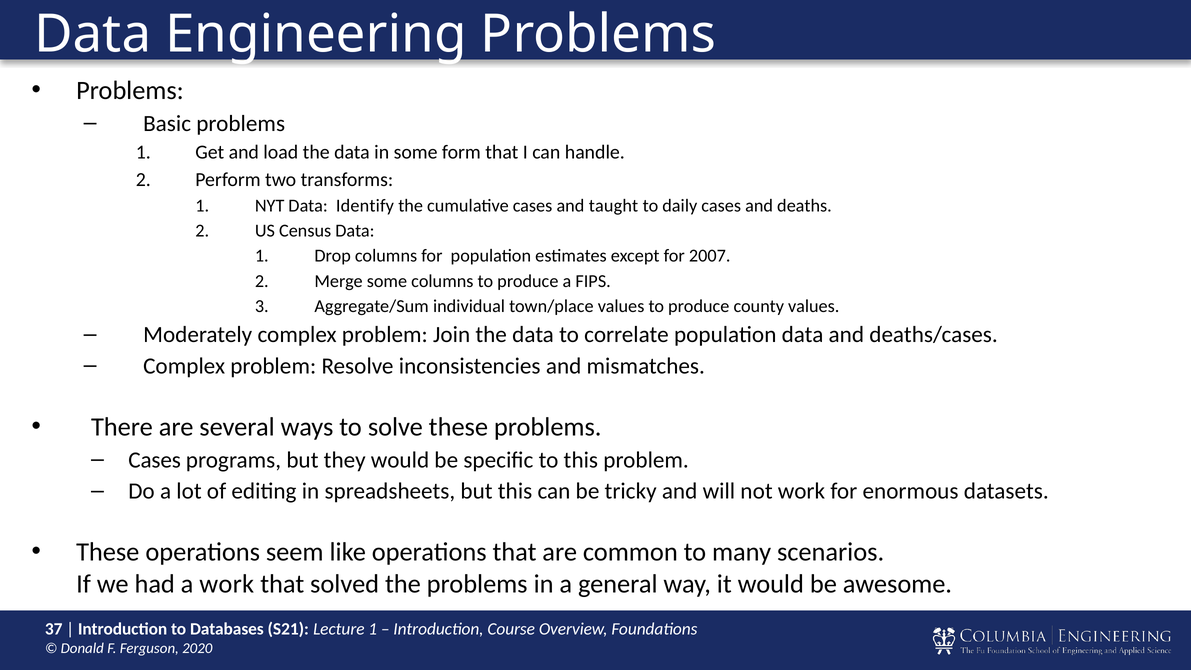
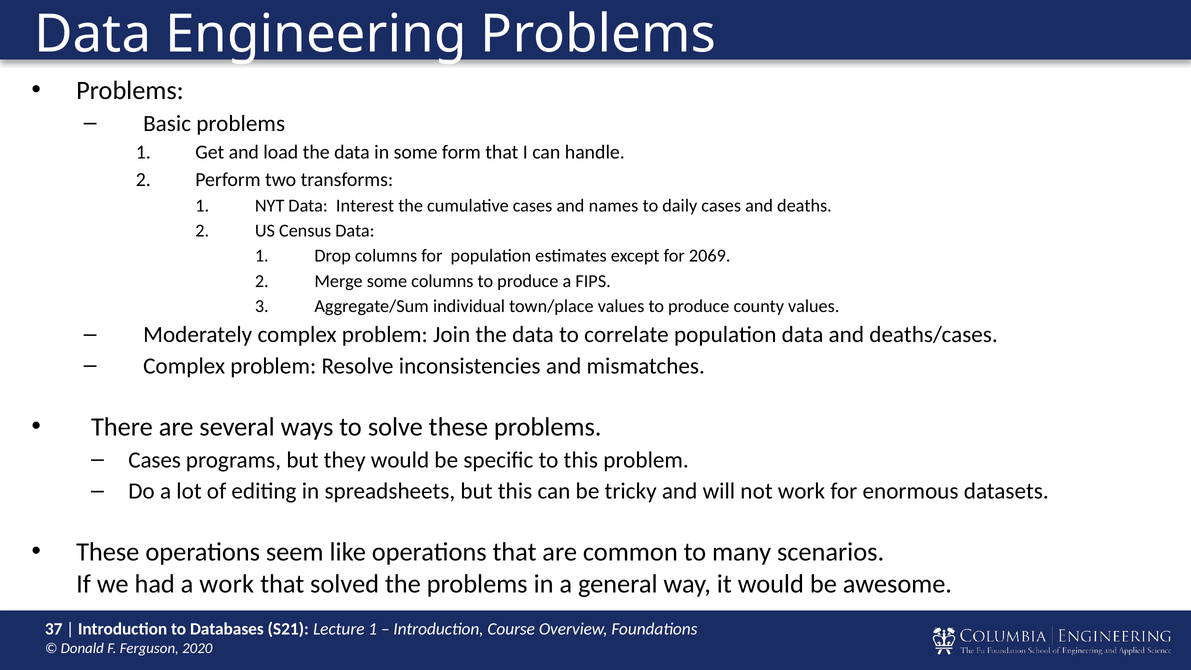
Identify: Identify -> Interest
taught: taught -> names
2007: 2007 -> 2069
